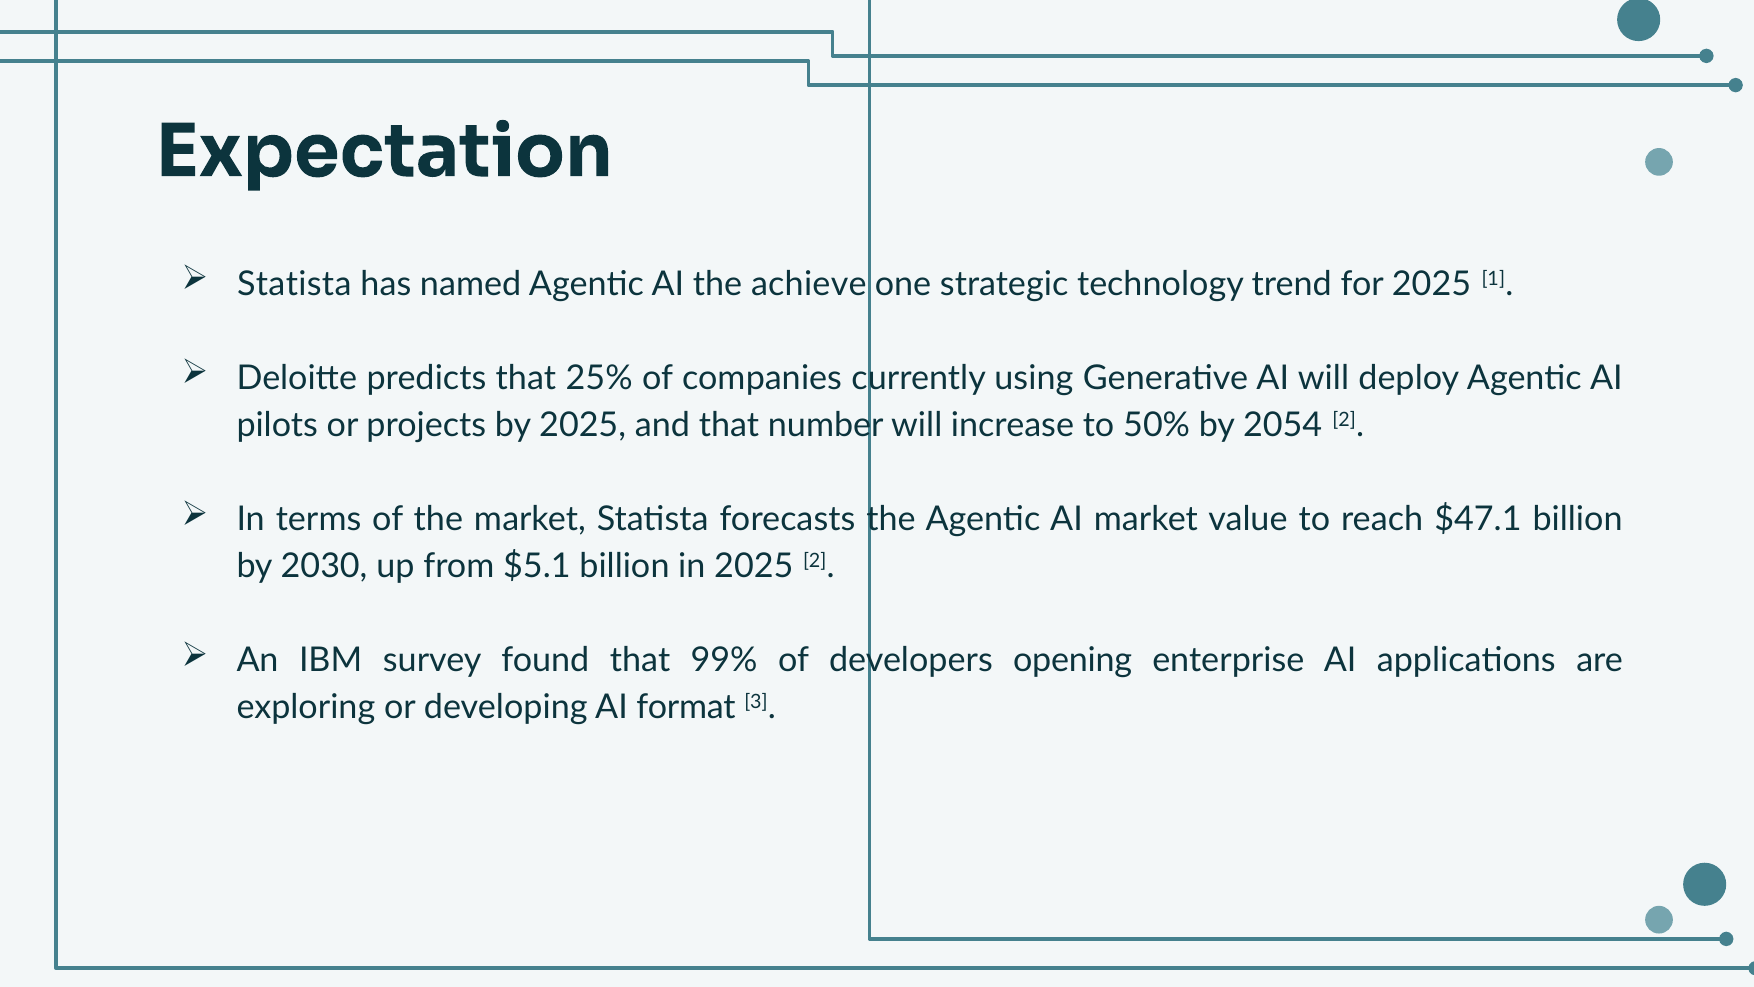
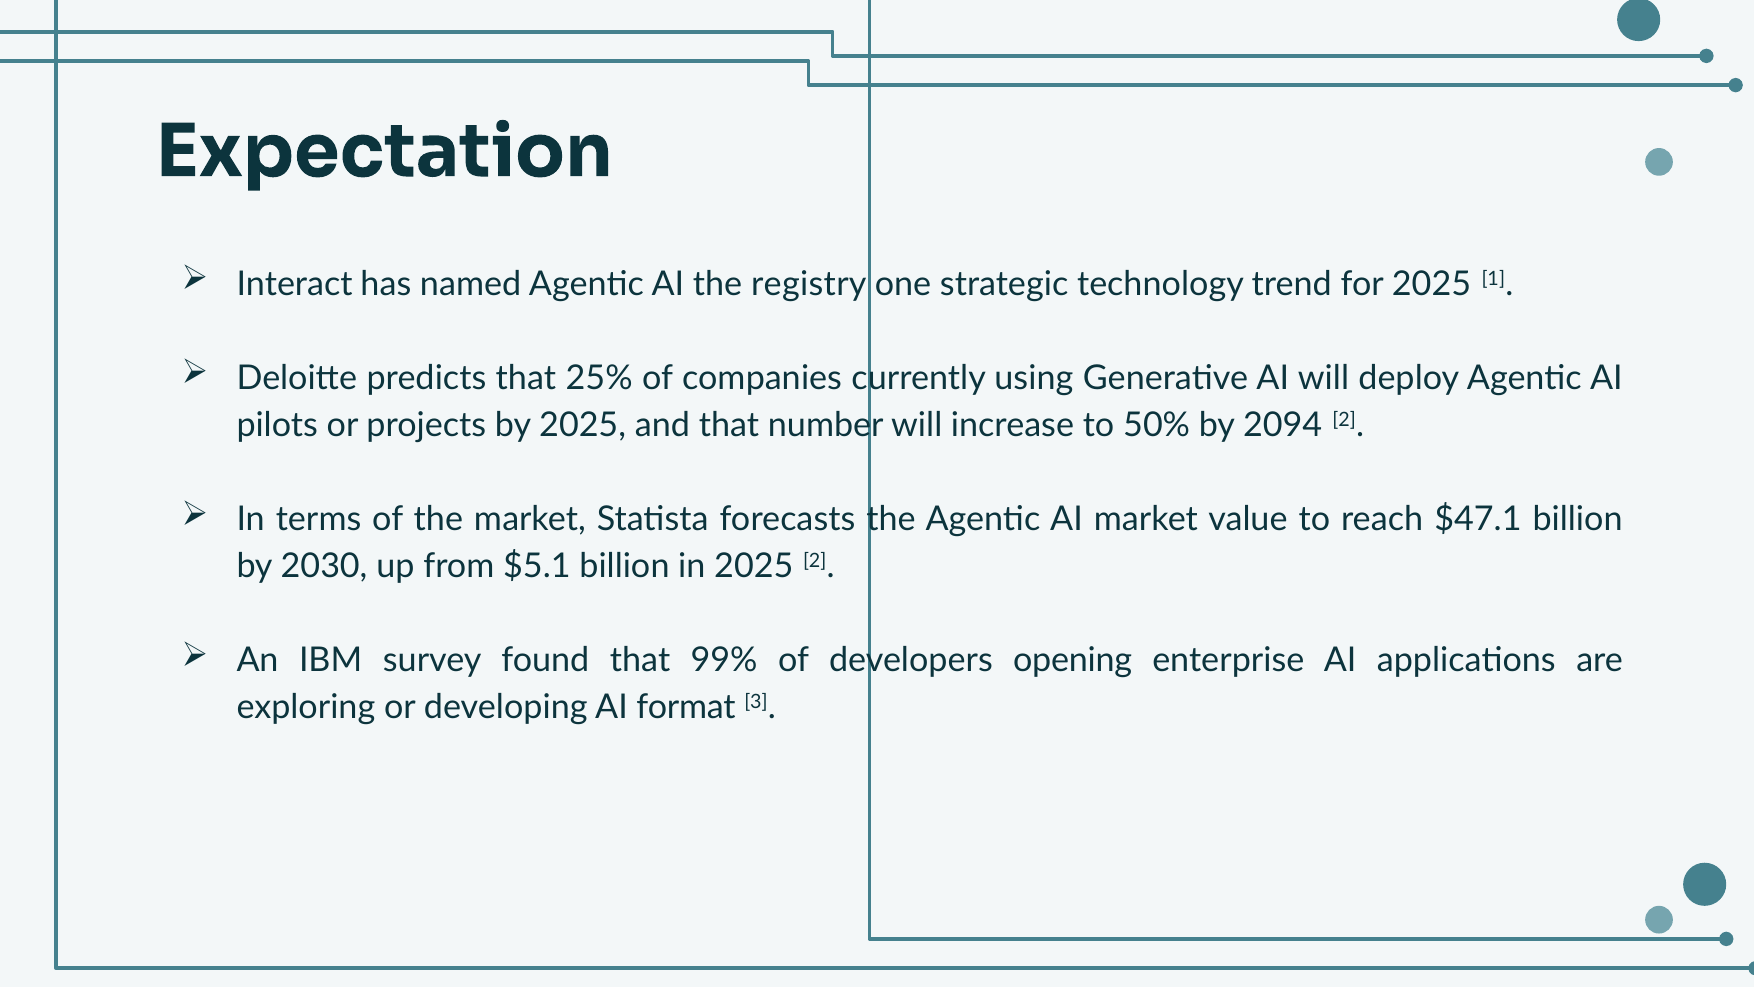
Statista at (294, 284): Statista -> Interact
achieve: achieve -> registry
2054: 2054 -> 2094
